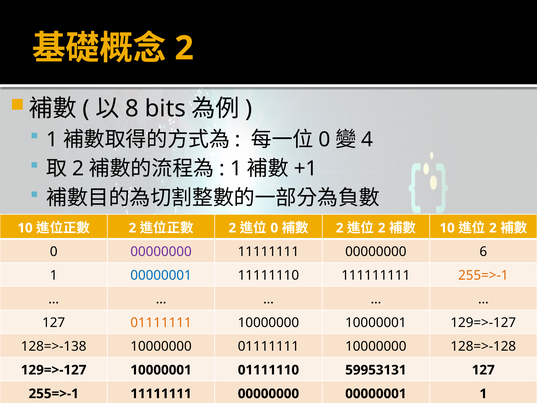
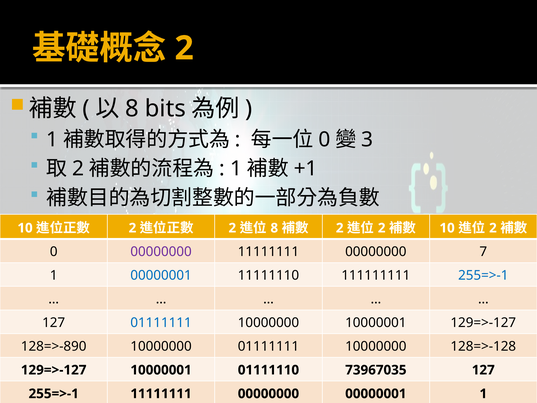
4: 4 -> 3
0 at (274, 228): 0 -> 8
6: 6 -> 7
255=>-1 at (483, 275) colour: orange -> blue
01111111 at (161, 323) colour: orange -> blue
128=>-138: 128=>-138 -> 128=>-890
59953131: 59953131 -> 73967035
